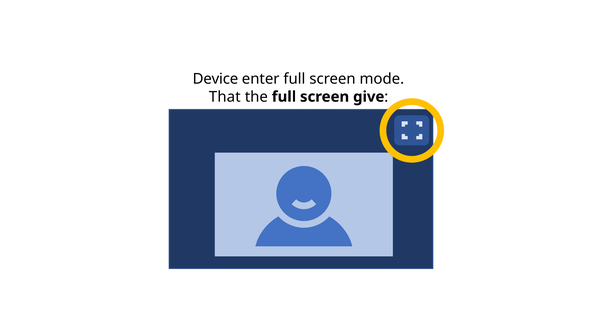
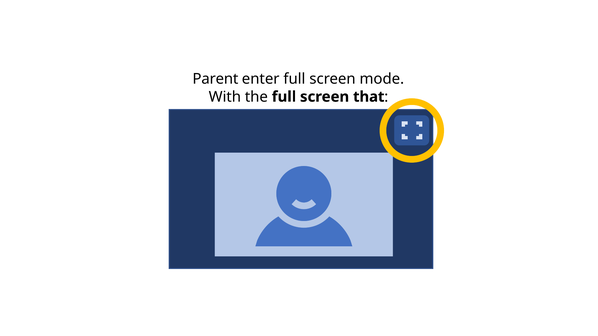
Device: Device -> Parent
That: That -> With
give: give -> that
